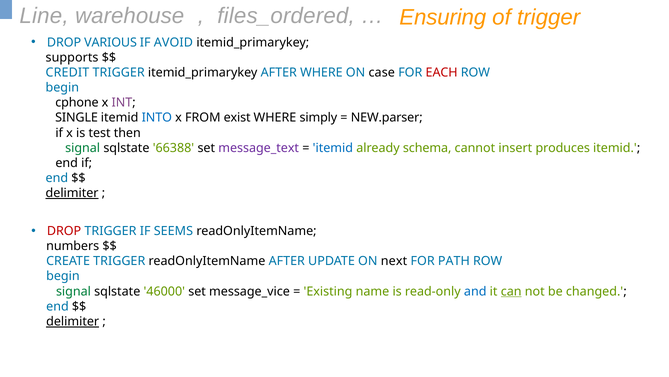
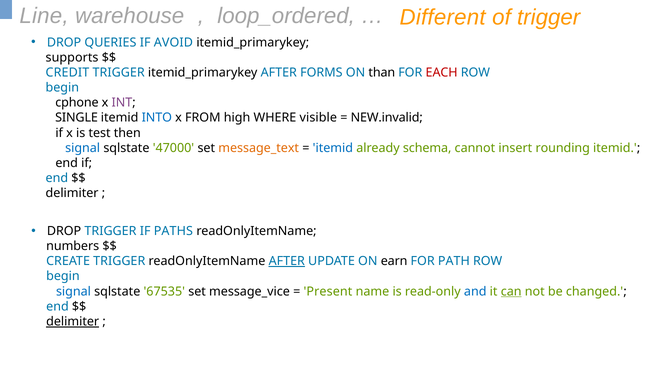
files_ordered: files_ordered -> loop_ordered
Ensuring: Ensuring -> Different
VARIOUS: VARIOUS -> QUERIES
AFTER WHERE: WHERE -> FORMS
case: case -> than
exist: exist -> high
simply: simply -> visible
NEW.parser: NEW.parser -> NEW.invalid
signal at (83, 148) colour: green -> blue
66388: 66388 -> 47000
message_text colour: purple -> orange
produces: produces -> rounding
delimiter at (72, 193) underline: present -> none
DROP at (64, 231) colour: red -> black
SEEMS: SEEMS -> PATHS
AFTER at (287, 261) underline: none -> present
next: next -> earn
signal at (73, 291) colour: green -> blue
46000: 46000 -> 67535
Existing: Existing -> Present
